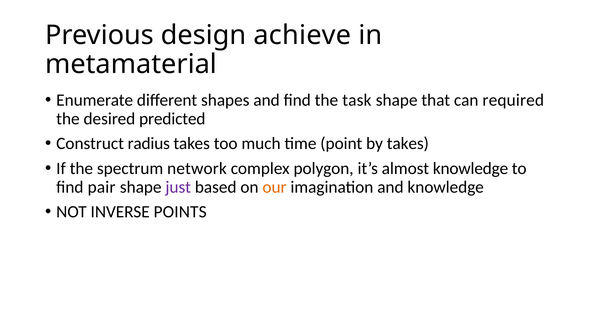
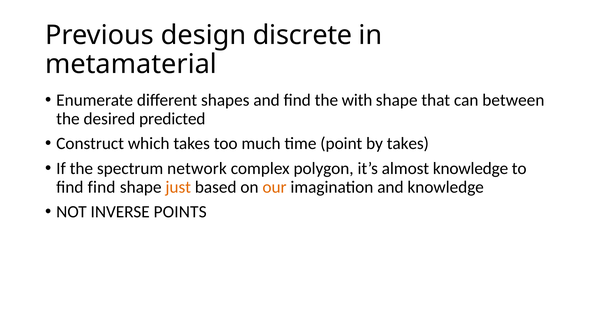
achieve: achieve -> discrete
task: task -> with
required: required -> between
radius: radius -> which
find pair: pair -> find
just colour: purple -> orange
